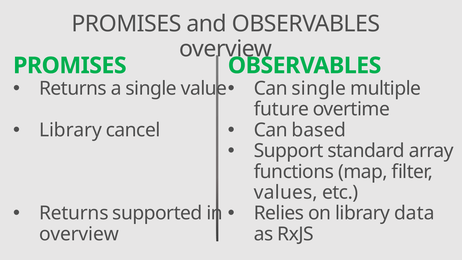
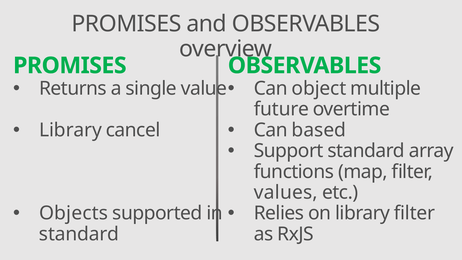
Can single: single -> object
Returns at (74, 213): Returns -> Objects
library data: data -> filter
overview at (79, 234): overview -> standard
